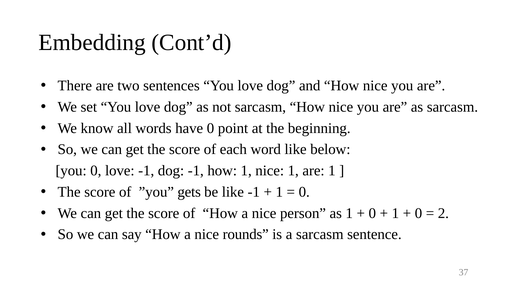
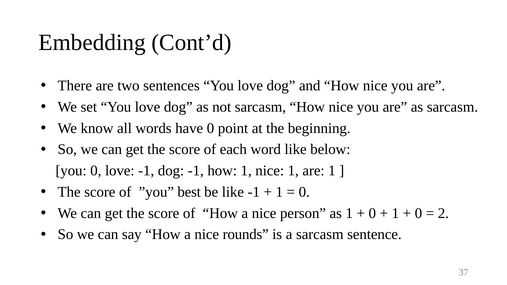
gets: gets -> best
